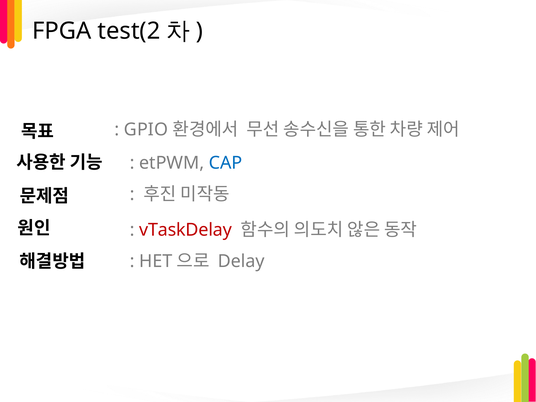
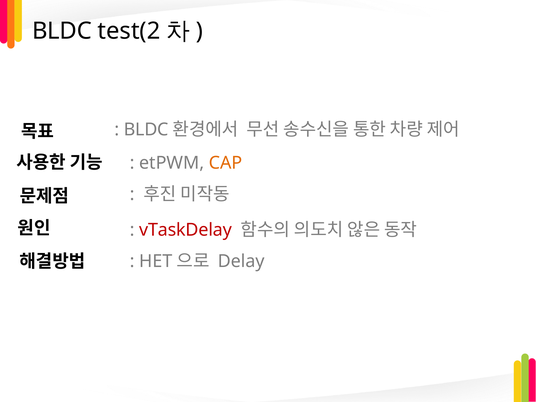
FPGA at (62, 31): FPGA -> BLDC
GPIO at (146, 129): GPIO -> BLDC
CAP colour: blue -> orange
